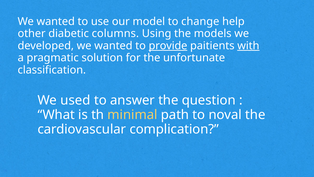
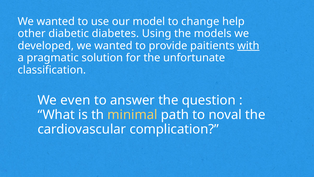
columns: columns -> diabetes
provide underline: present -> none
used: used -> even
